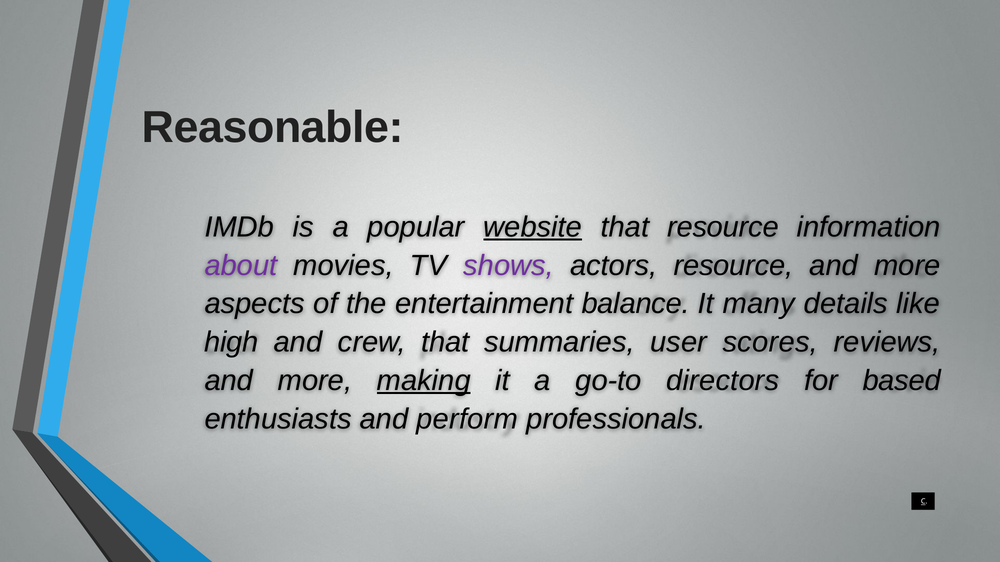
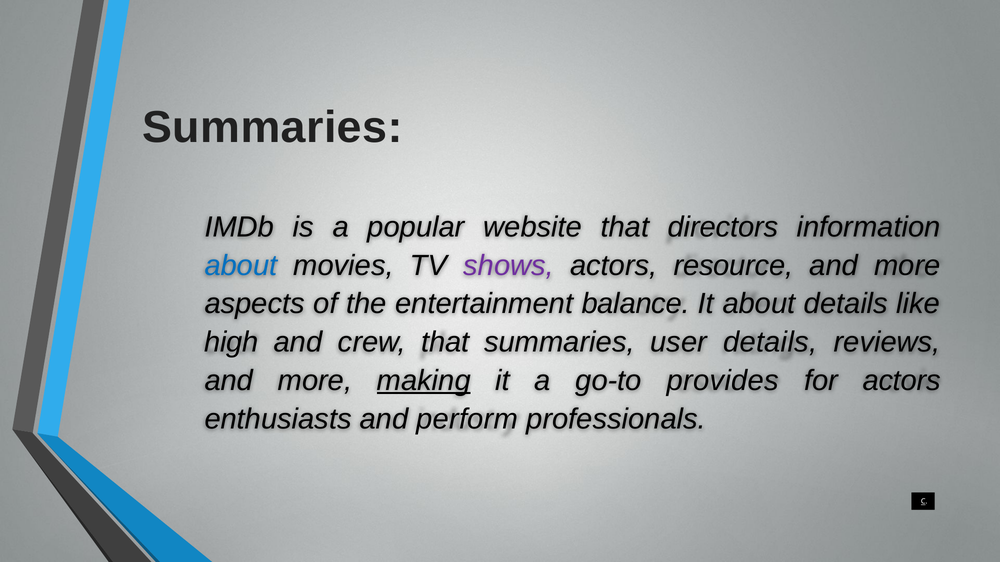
Reasonable at (273, 127): Reasonable -> Summaries
website underline: present -> none
that resource: resource -> directors
about at (241, 266) colour: purple -> blue
It many: many -> about
user scores: scores -> details
directors: directors -> provides
for based: based -> actors
